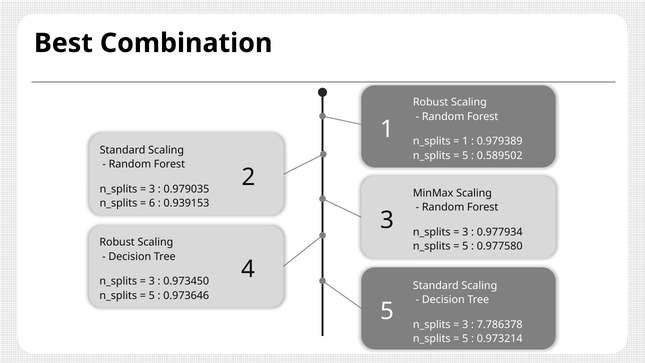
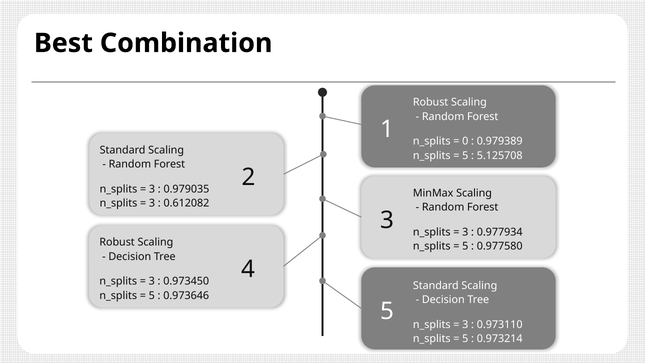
1 at (465, 141): 1 -> 0
0.589502: 0.589502 -> 5.125708
6 at (152, 203): 6 -> 3
0.939153: 0.939153 -> 0.612082
7.786378: 7.786378 -> 0.973110
